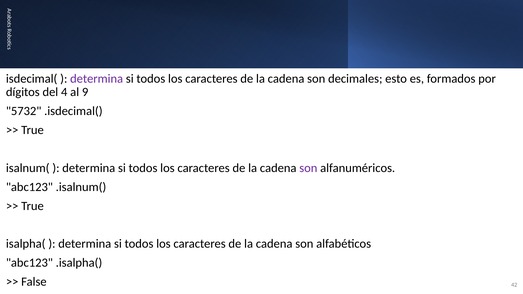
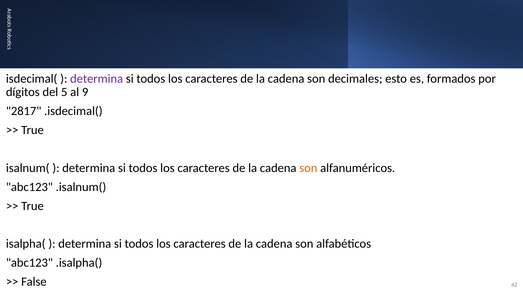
4: 4 -> 5
5732: 5732 -> 2817
son at (308, 168) colour: purple -> orange
